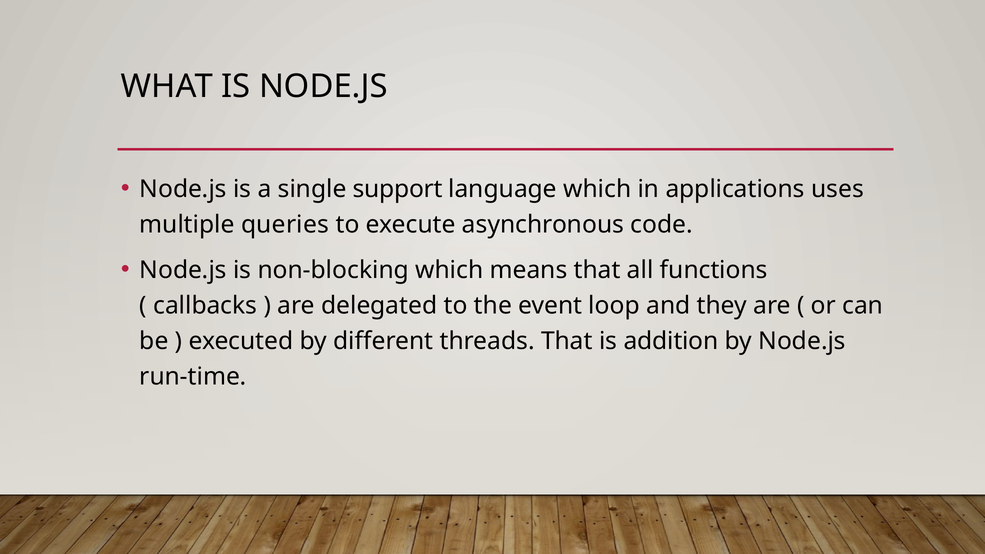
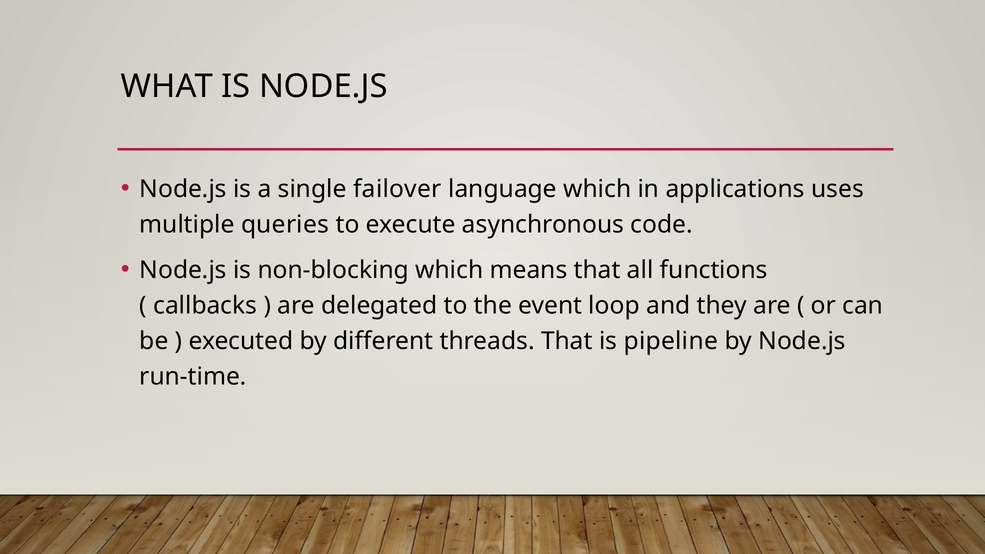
support: support -> failover
addition: addition -> pipeline
